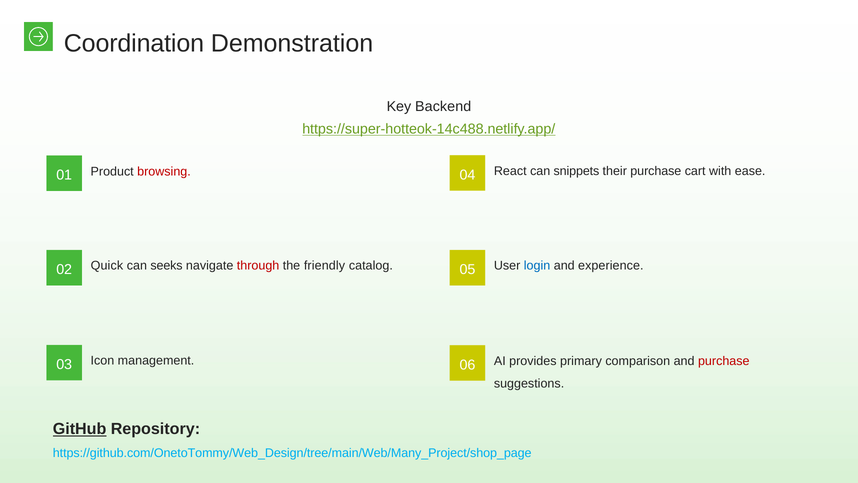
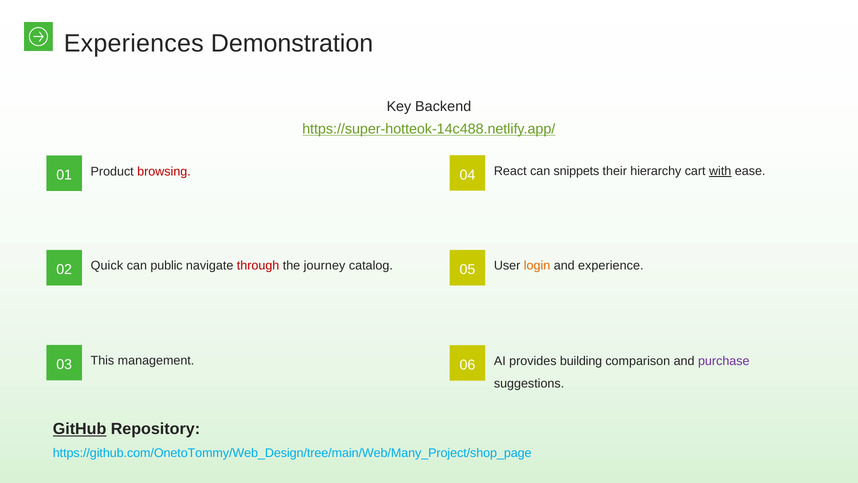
Coordination: Coordination -> Experiences
their purchase: purchase -> hierarchy
with underline: none -> present
seeks: seeks -> public
friendly: friendly -> journey
login colour: blue -> orange
Icon: Icon -> This
primary: primary -> building
purchase at (724, 361) colour: red -> purple
